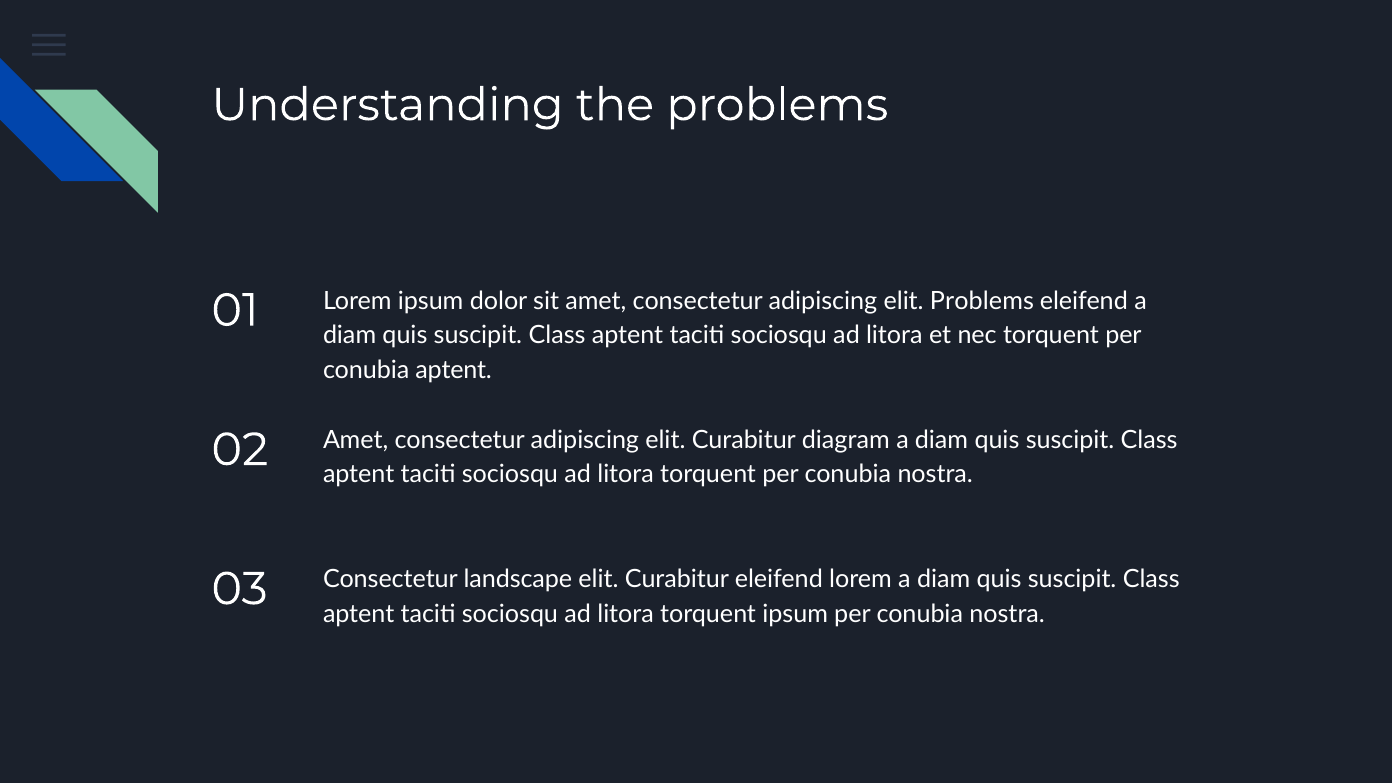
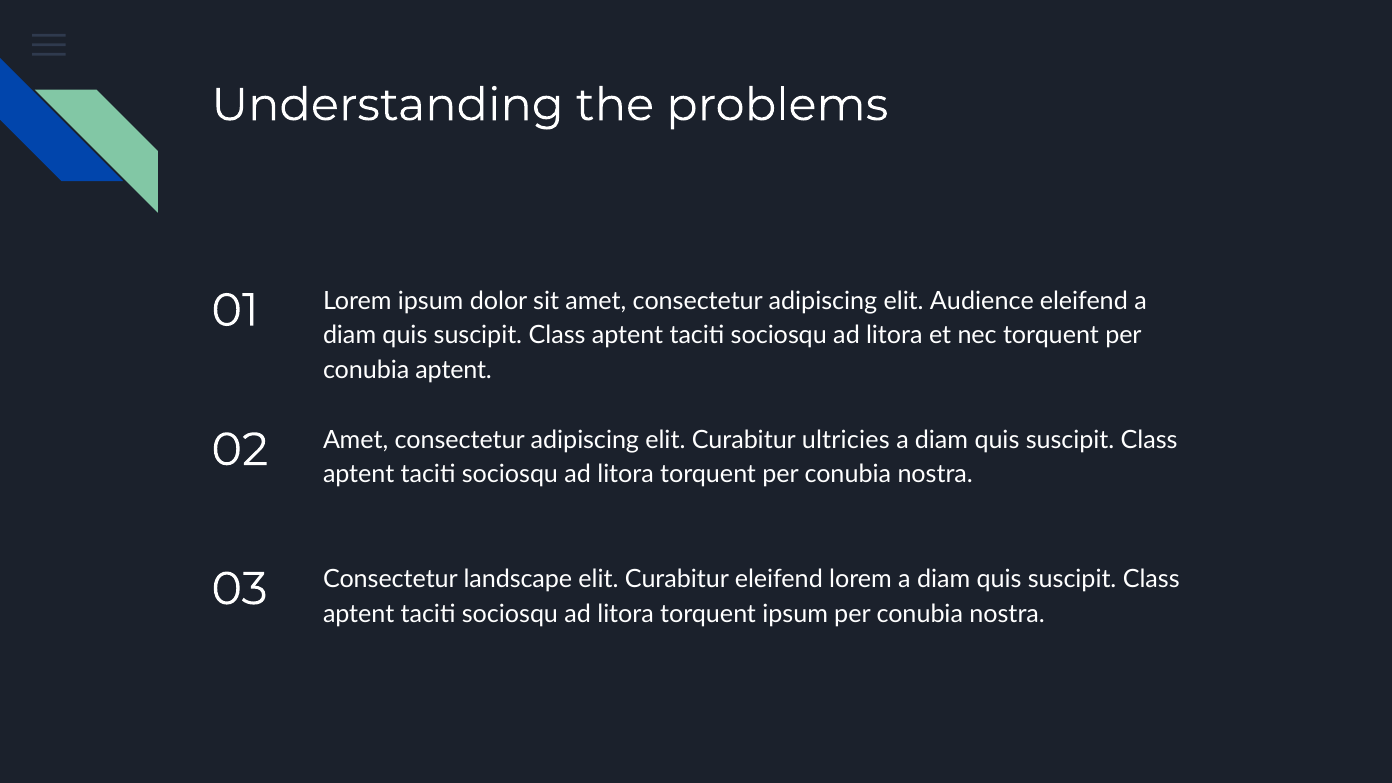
elit Problems: Problems -> Audience
diagram: diagram -> ultricies
